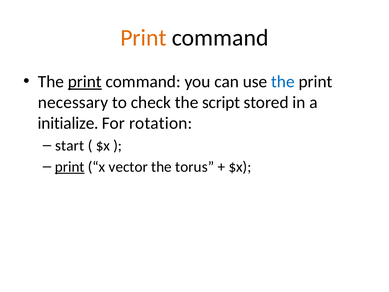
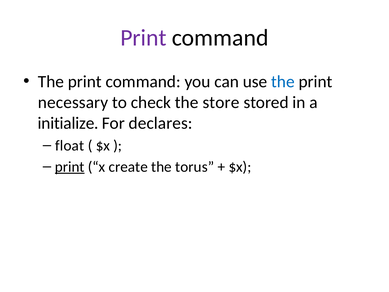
Print at (143, 38) colour: orange -> purple
print at (85, 82) underline: present -> none
script: script -> store
rotation: rotation -> declares
start: start -> float
vector: vector -> create
